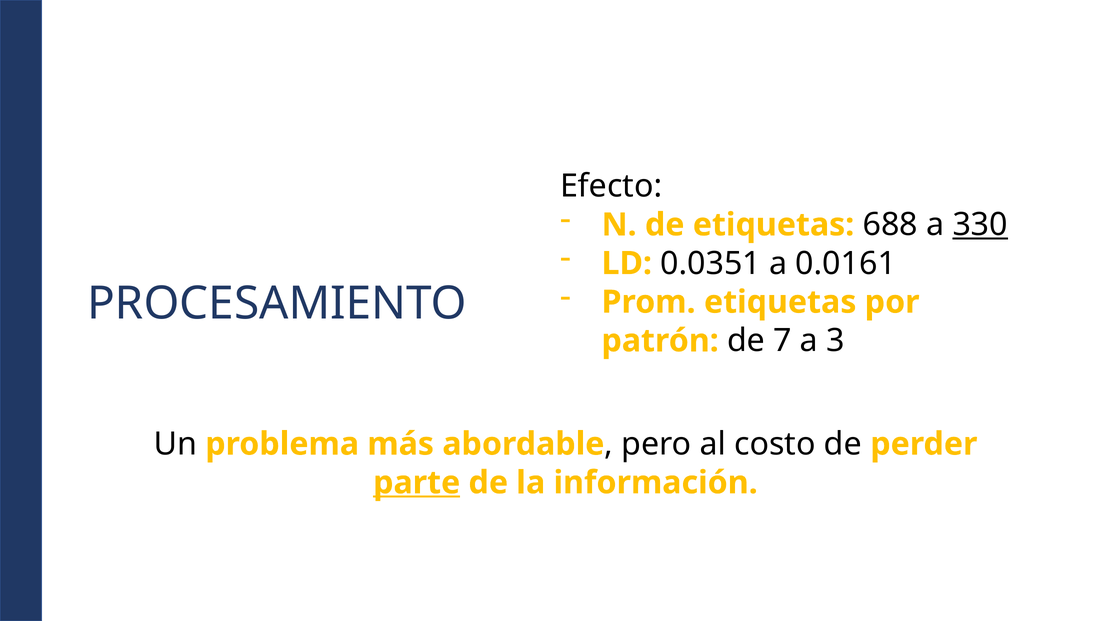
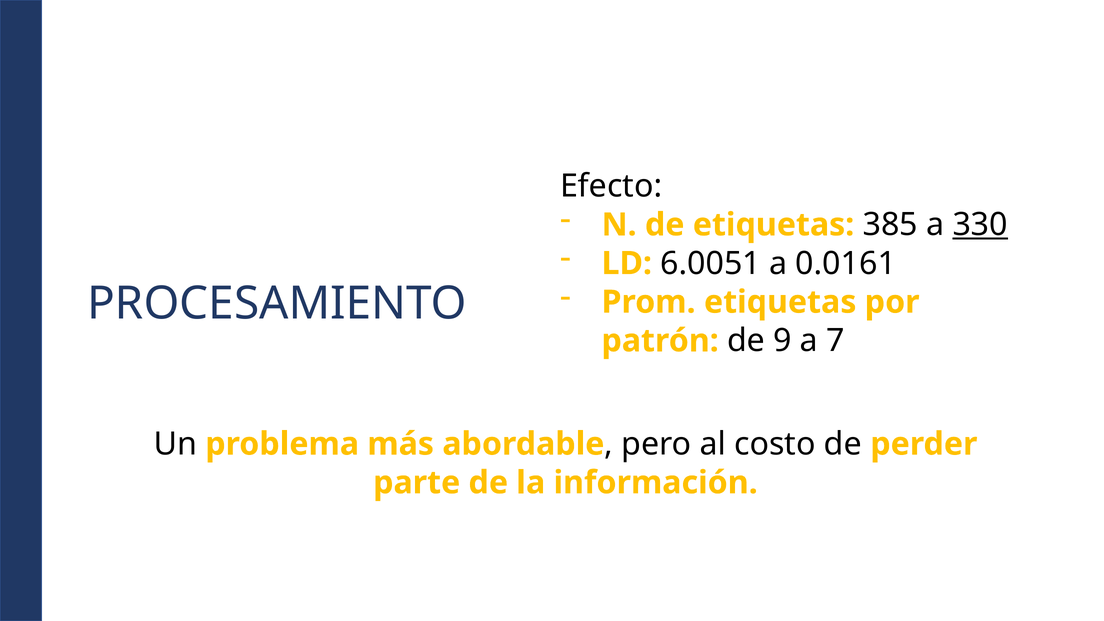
688: 688 -> 385
0.0351: 0.0351 -> 6.0051
7: 7 -> 9
3: 3 -> 7
parte underline: present -> none
